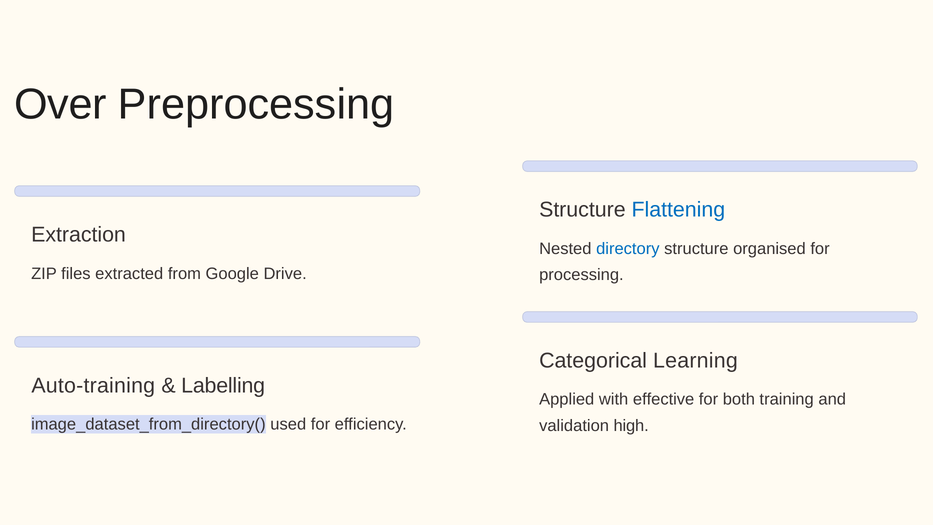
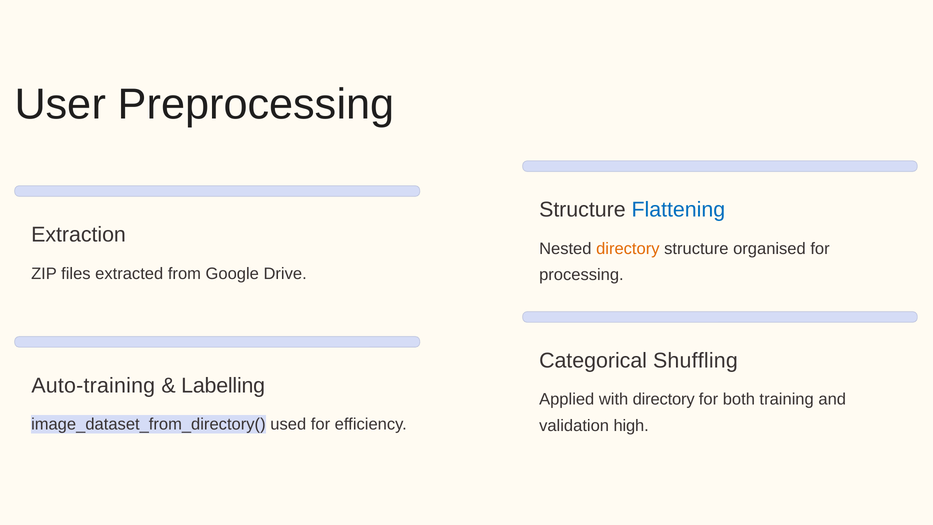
Over: Over -> User
directory at (628, 249) colour: blue -> orange
Learning: Learning -> Shuffling
with effective: effective -> directory
